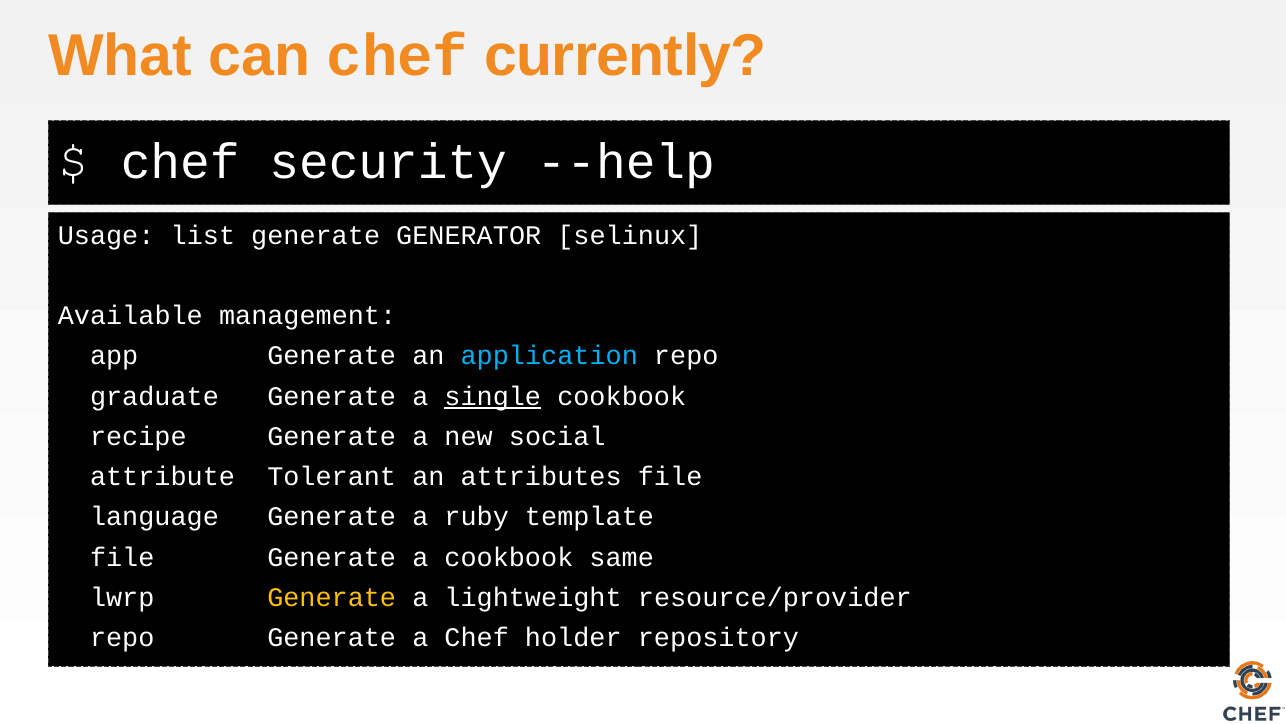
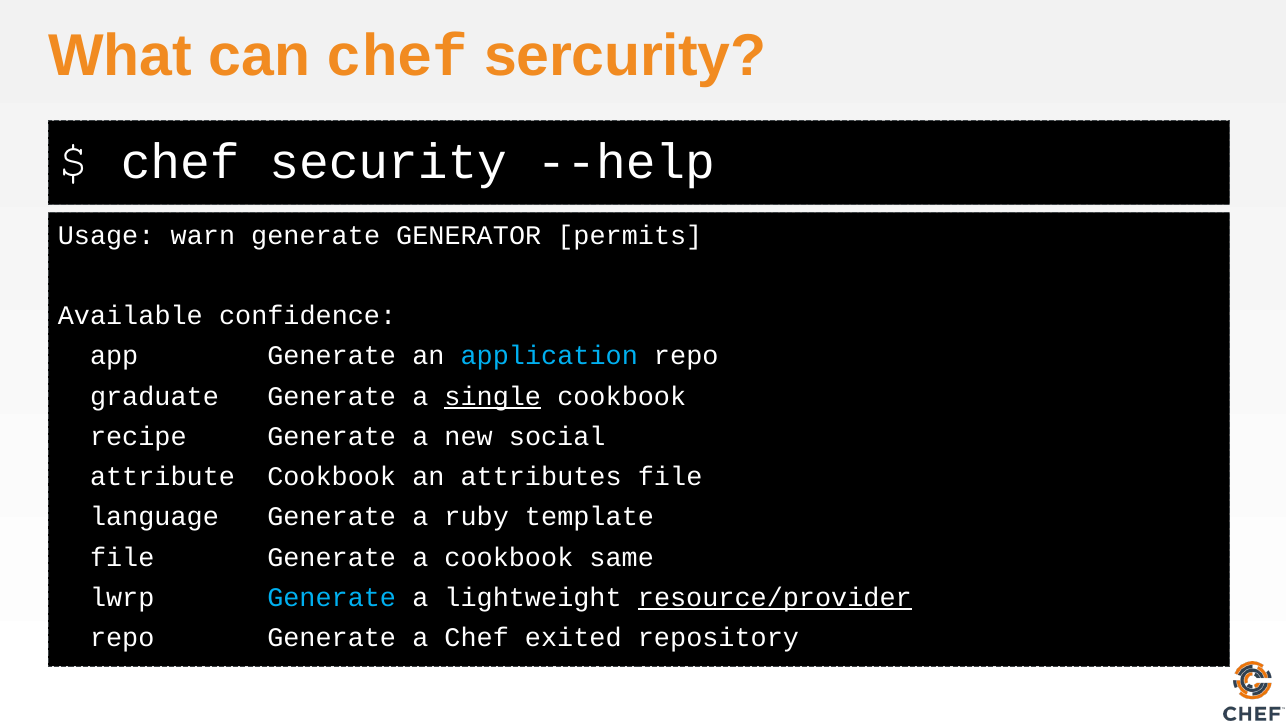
currently: currently -> sercurity
list: list -> warn
selinux: selinux -> permits
management: management -> confidence
attribute Tolerant: Tolerant -> Cookbook
Generate at (332, 597) colour: yellow -> light blue
resource/provider underline: none -> present
holder: holder -> exited
